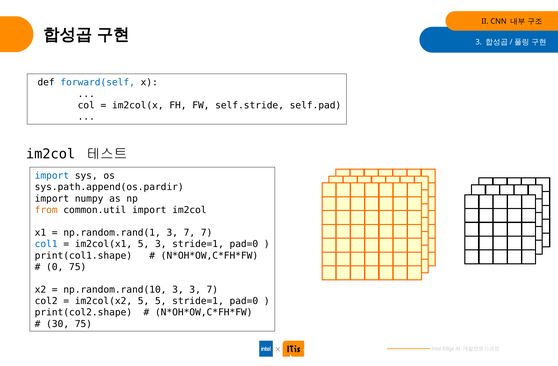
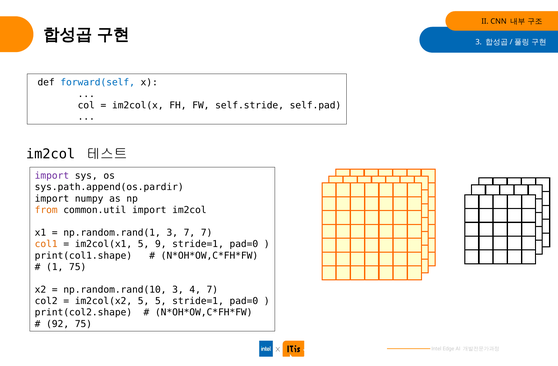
import at (52, 176) colour: blue -> purple
col1 colour: blue -> orange
5 3: 3 -> 9
0: 0 -> 1
3 3: 3 -> 4
30: 30 -> 92
